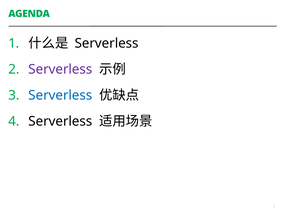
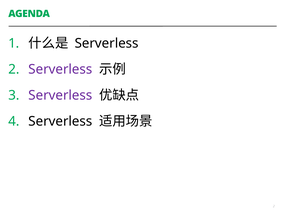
Serverless at (60, 95) colour: blue -> purple
